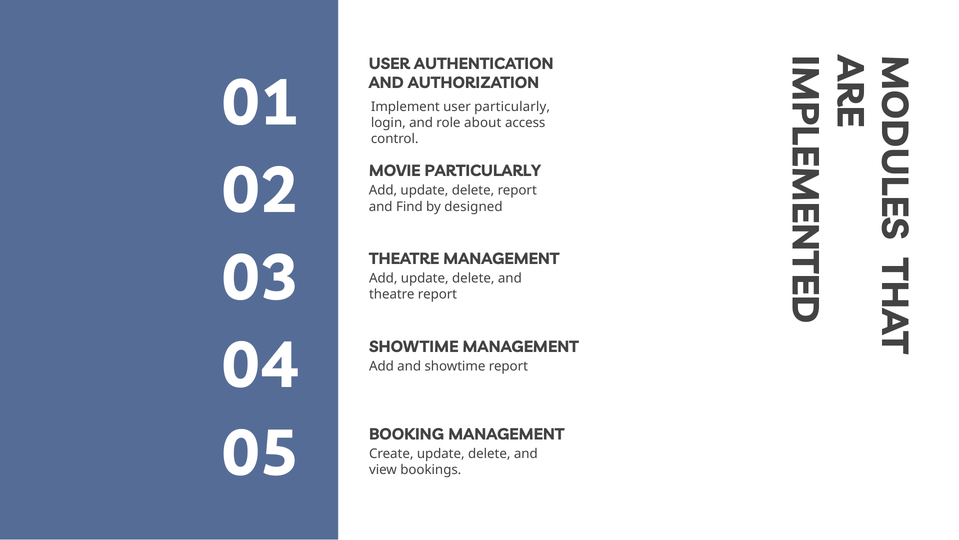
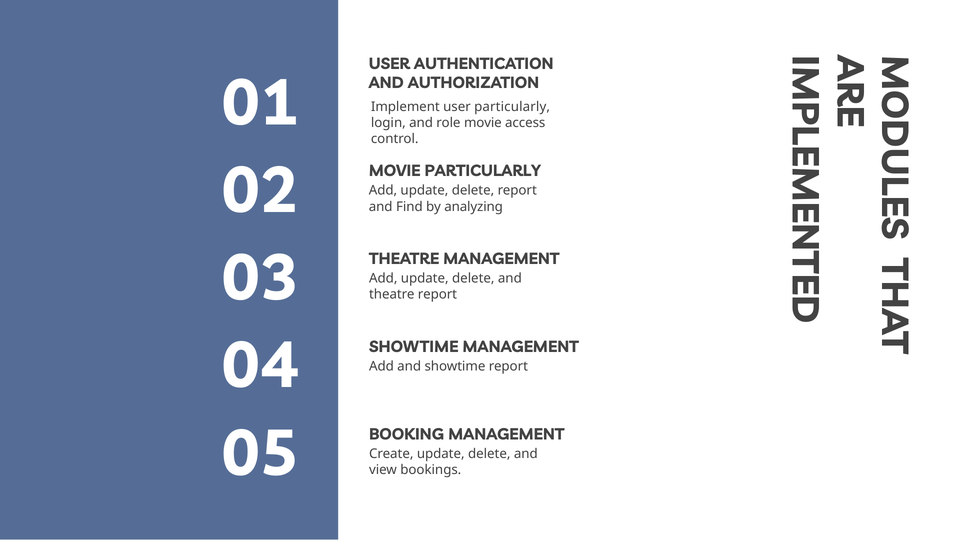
role about: about -> movie
designed: designed -> analyzing
